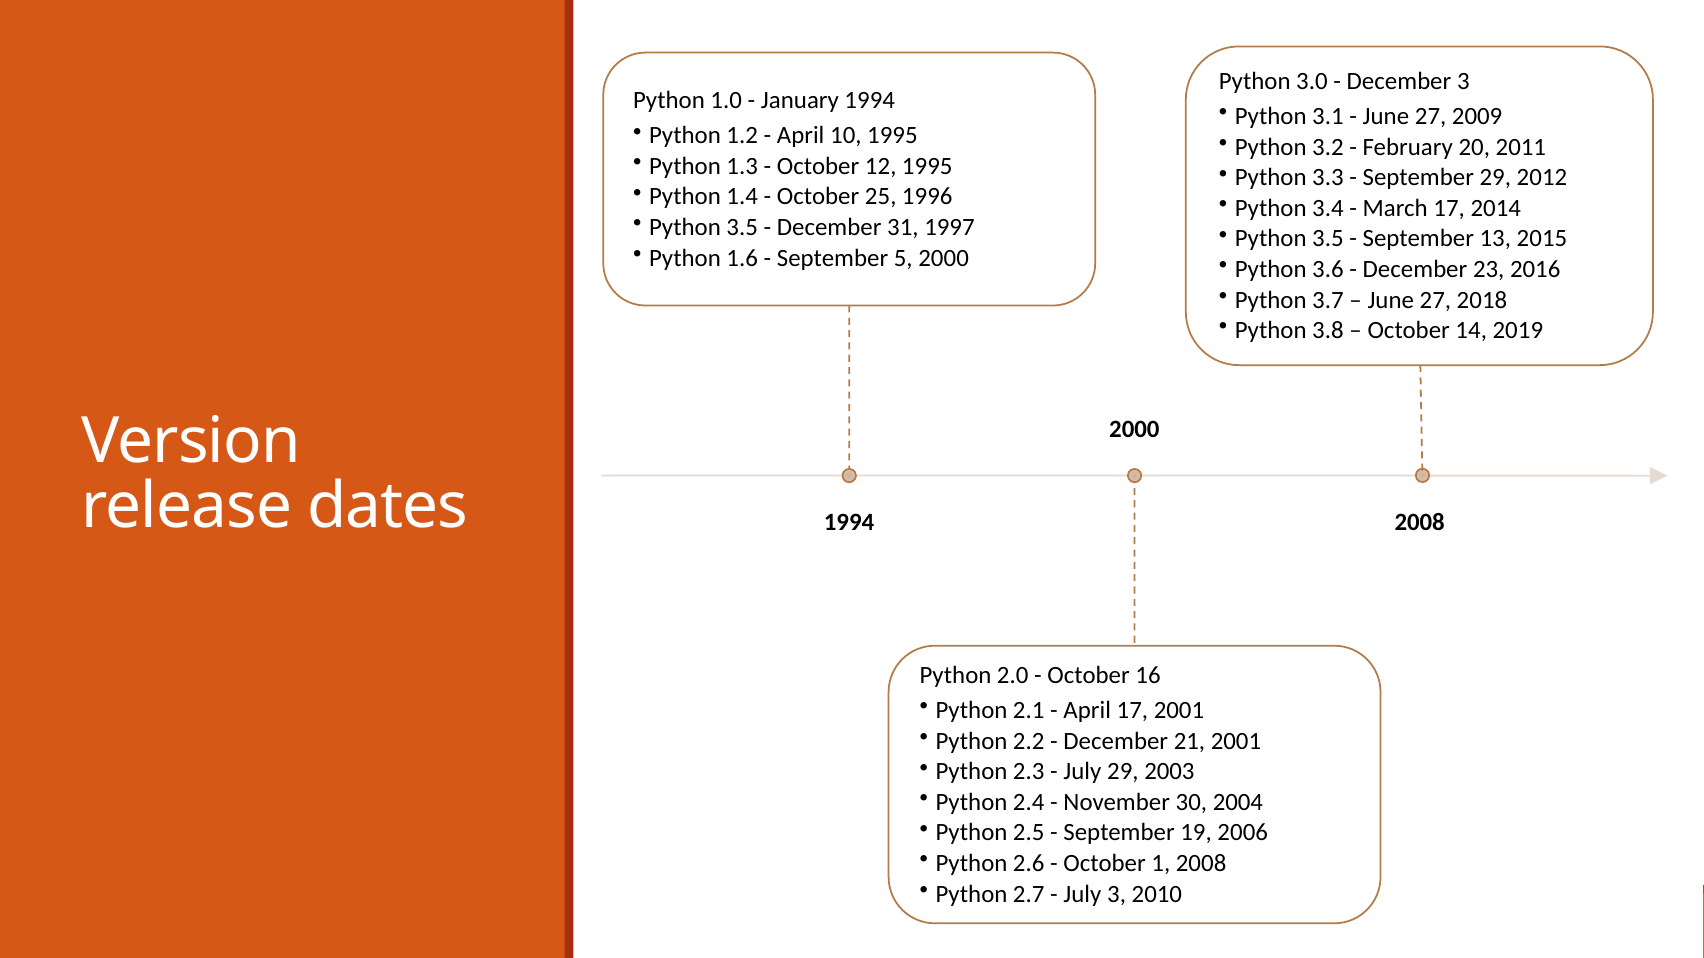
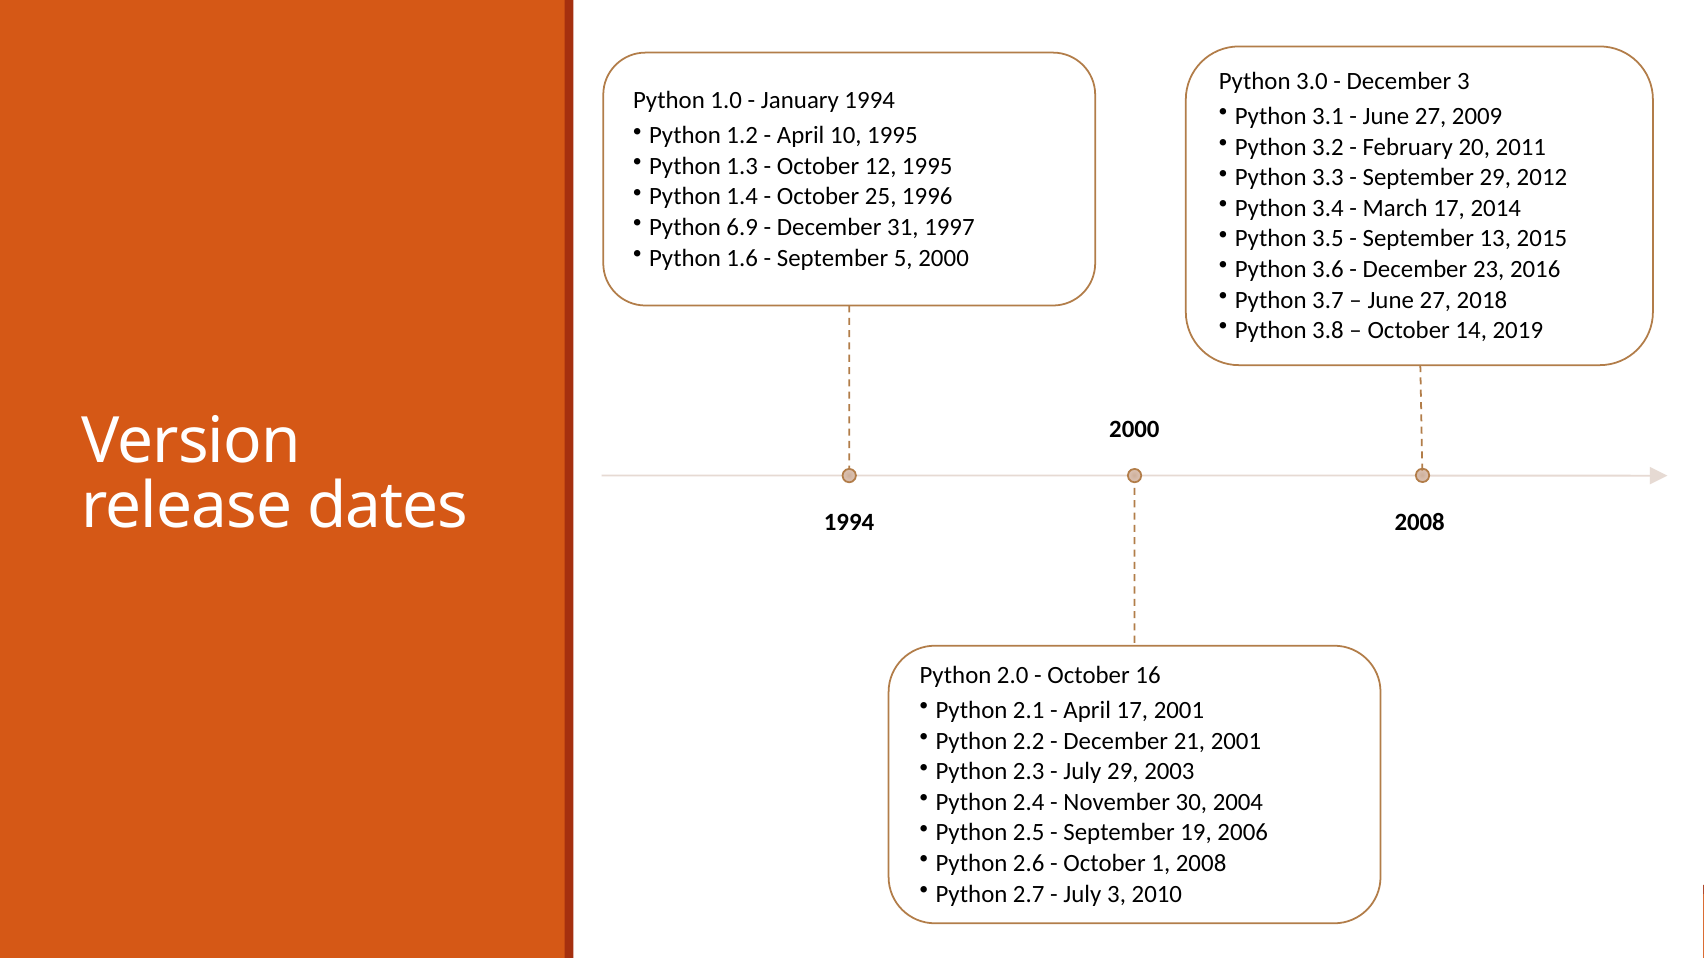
3.5 at (742, 227): 3.5 -> 6.9
